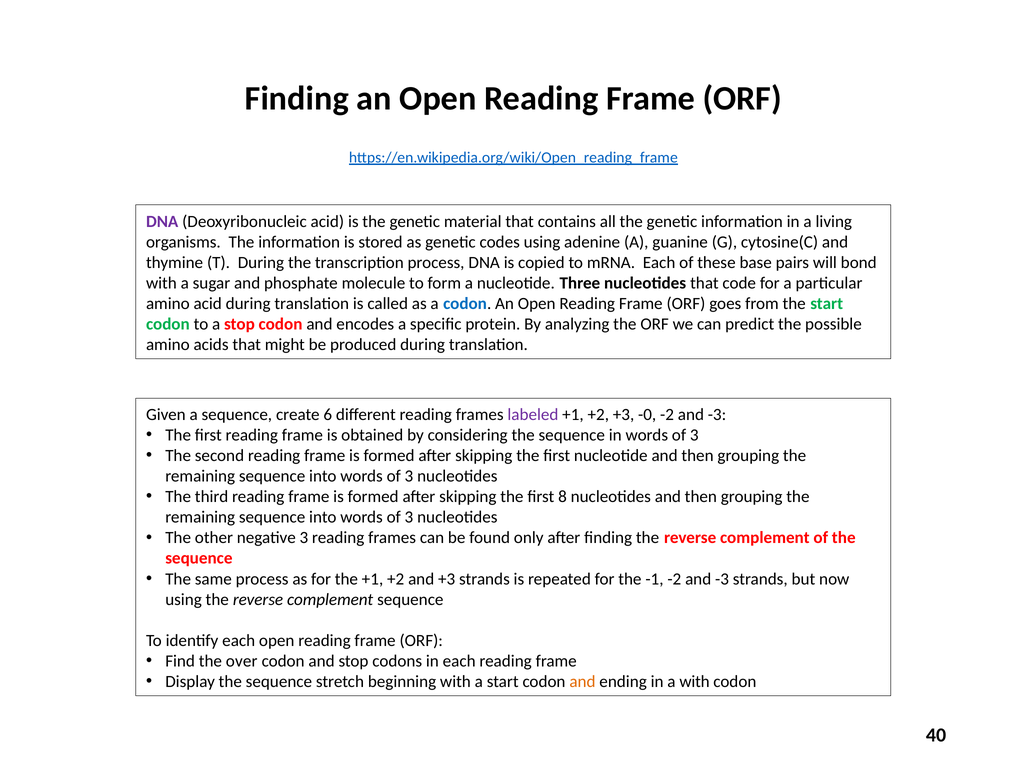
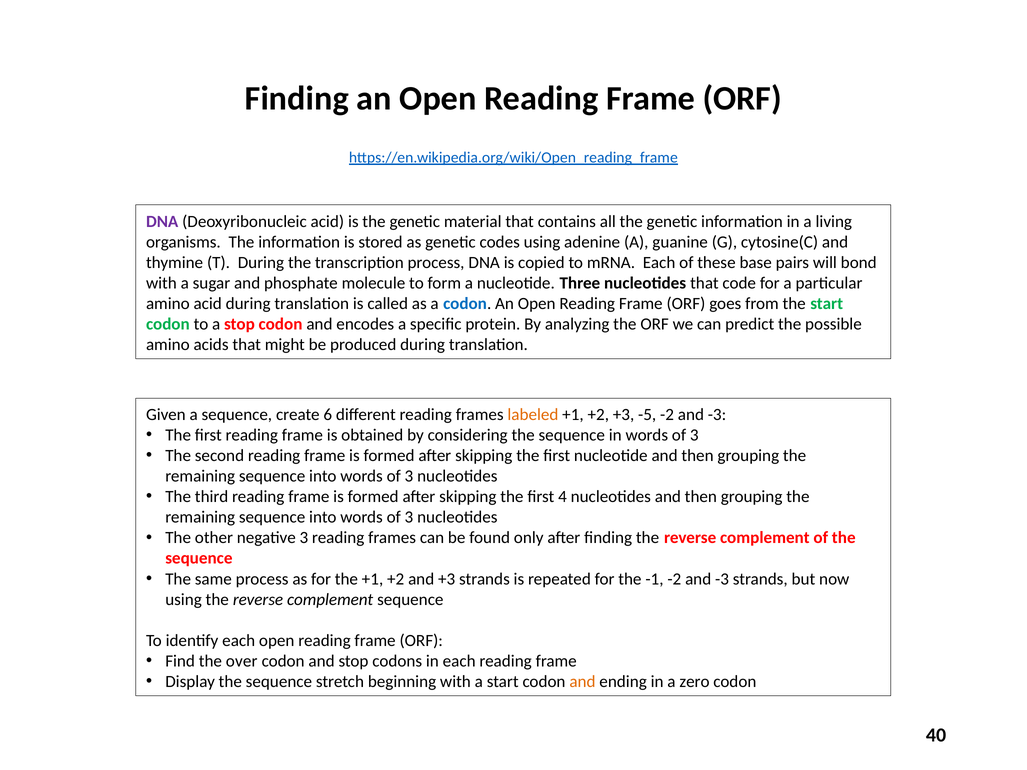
labeled colour: purple -> orange
-0: -0 -> -5
8: 8 -> 4
a with: with -> zero
